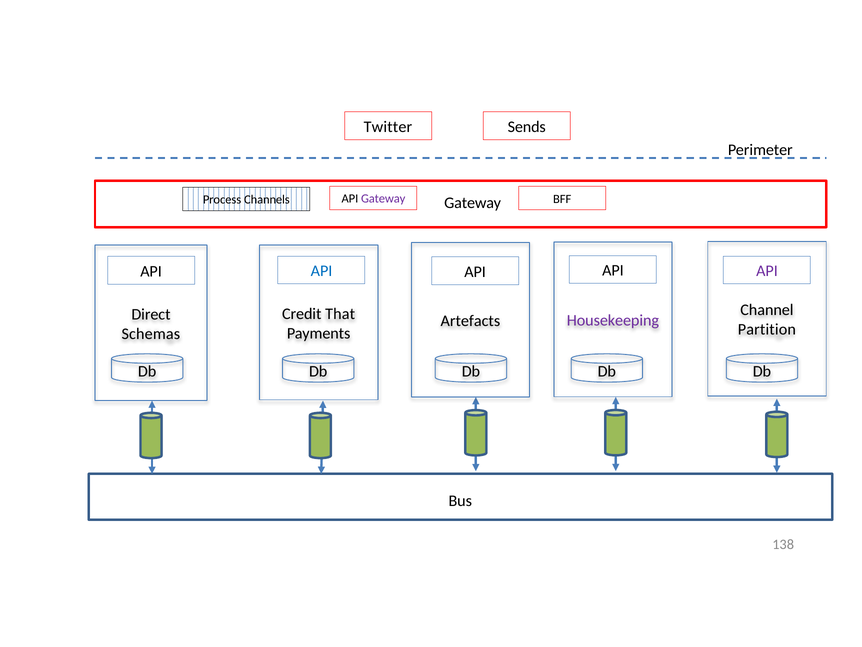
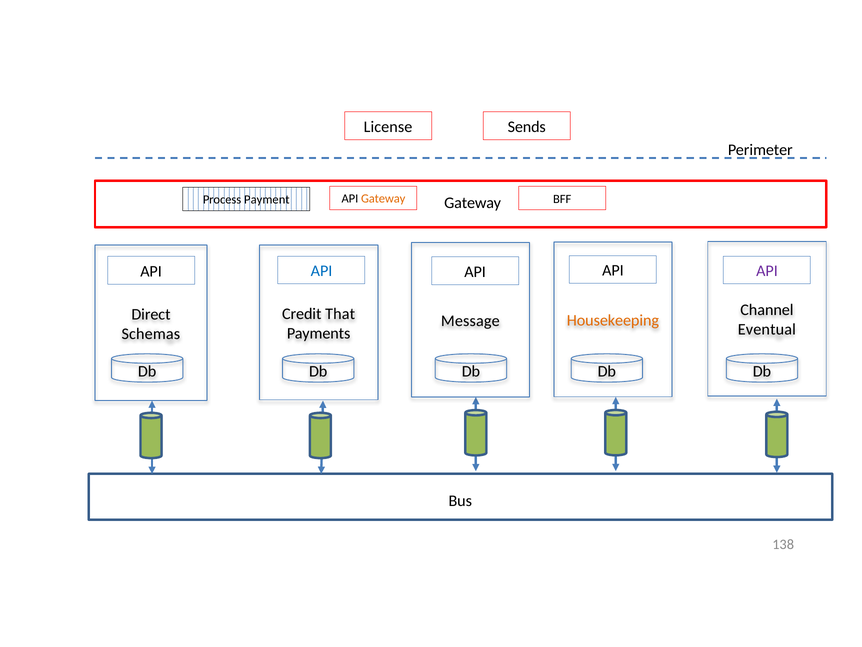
Twitter: Twitter -> License
Gateway at (383, 199) colour: purple -> orange
Channels: Channels -> Payment
Housekeeping colour: purple -> orange
Artefacts: Artefacts -> Message
Partition: Partition -> Eventual
